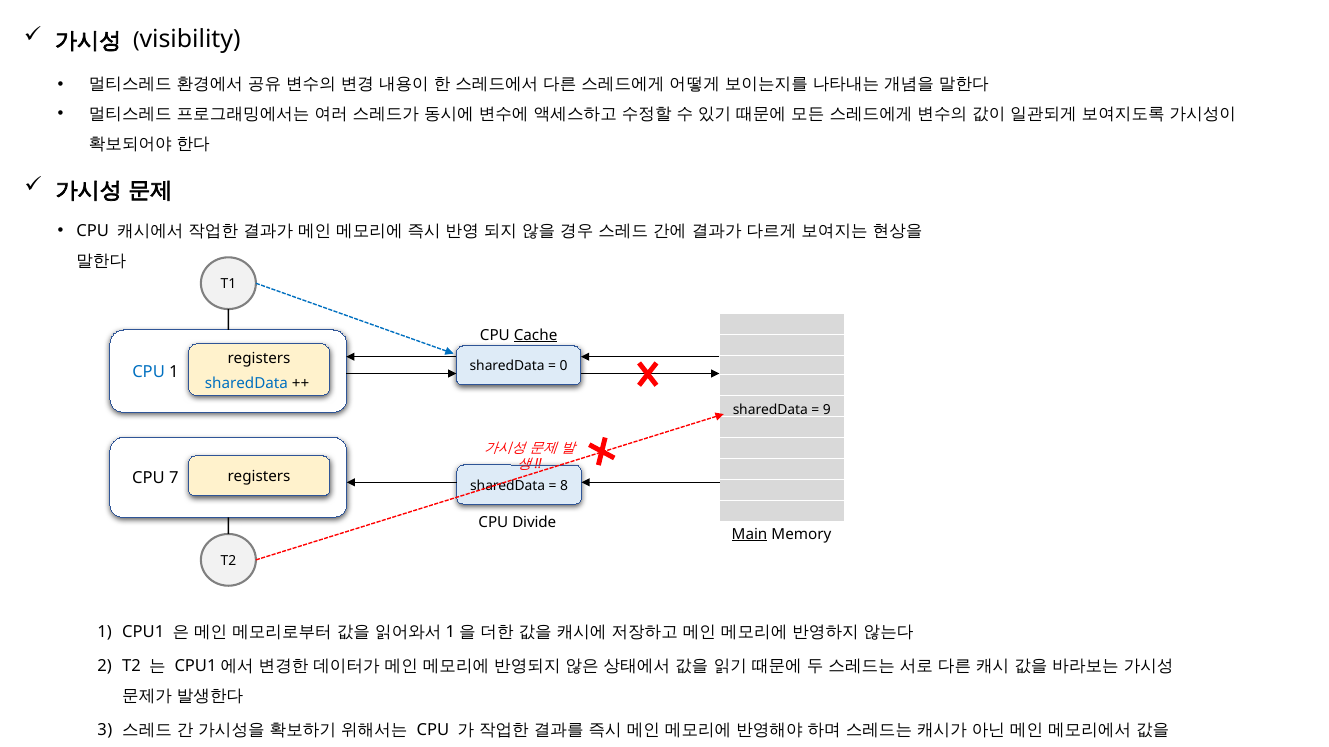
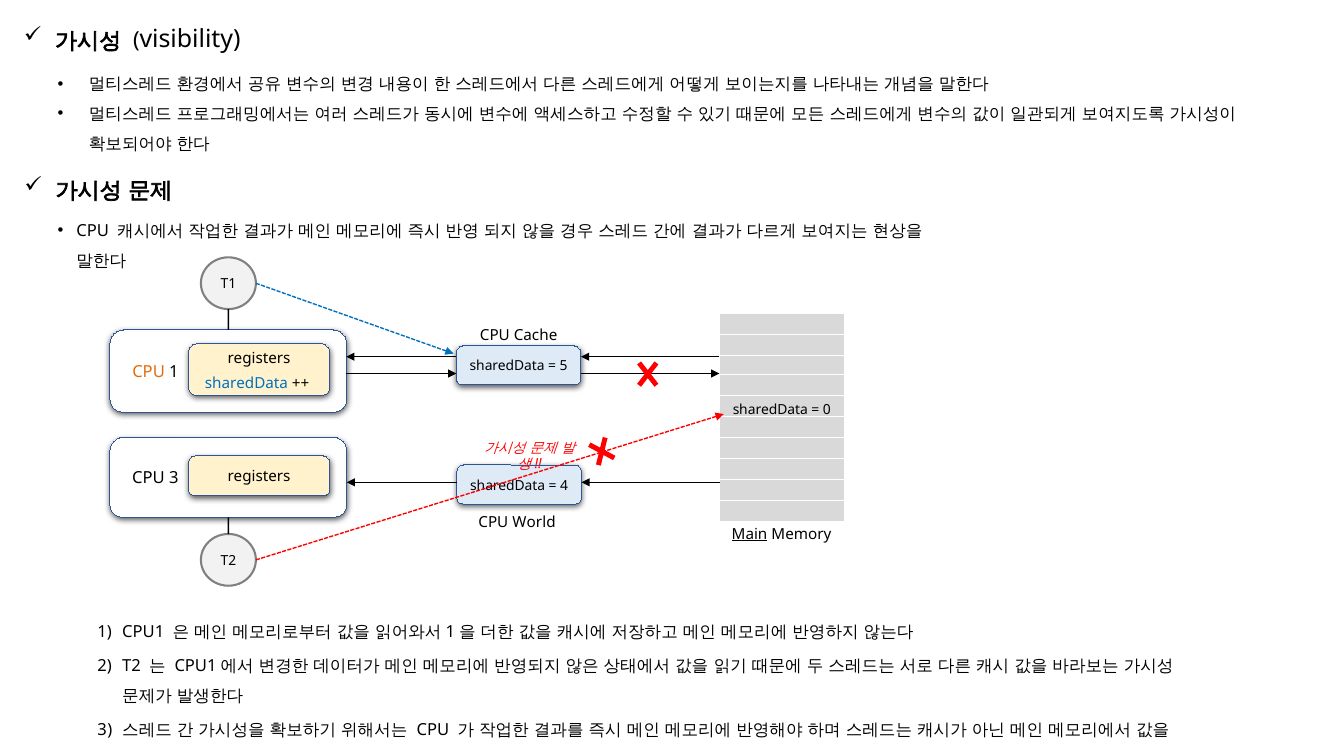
Cache underline: present -> none
CPU at (149, 373) colour: blue -> orange
0: 0 -> 5
9: 9 -> 0
CPU 7: 7 -> 3
8: 8 -> 4
Divide: Divide -> World
